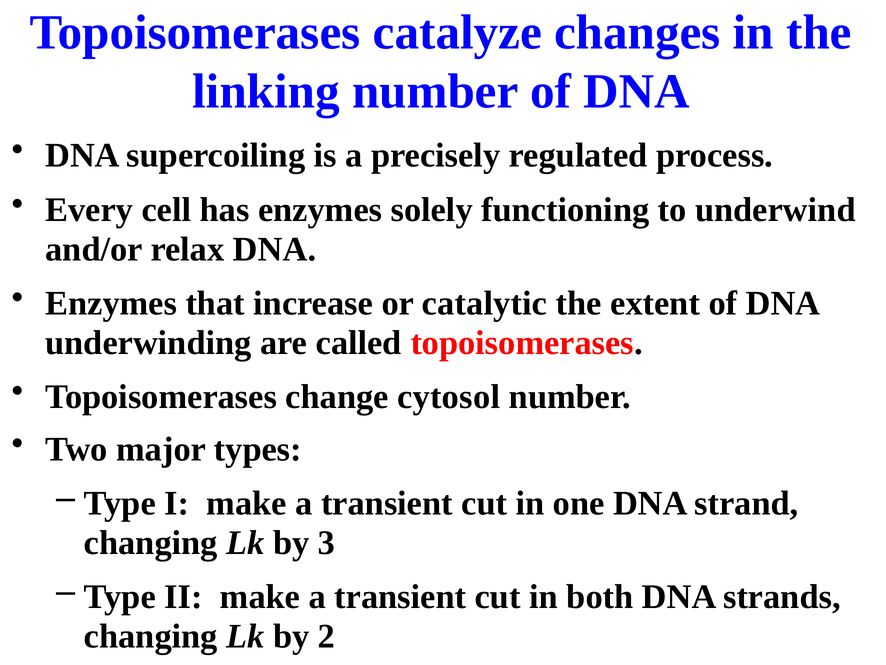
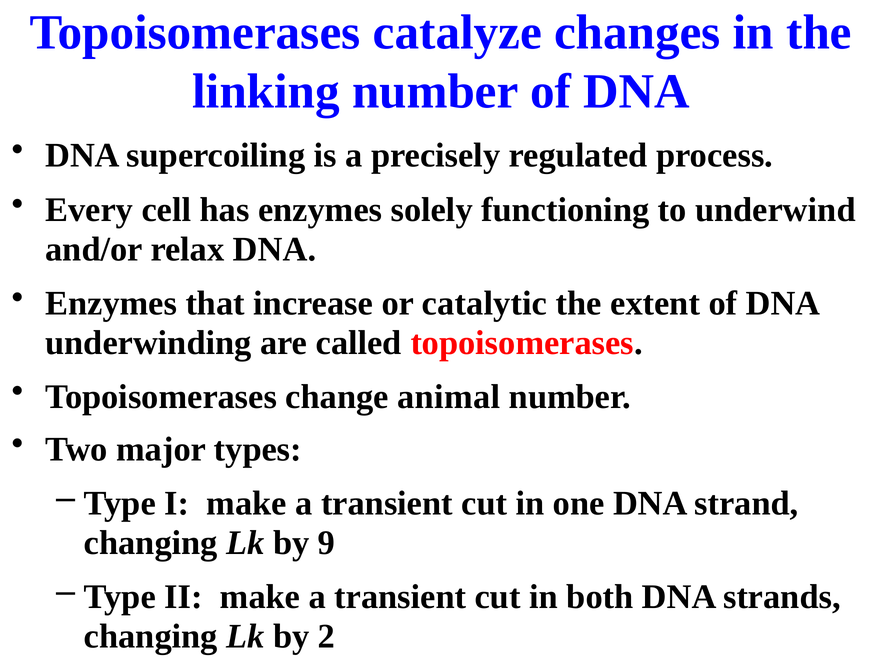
cytosol: cytosol -> animal
3: 3 -> 9
